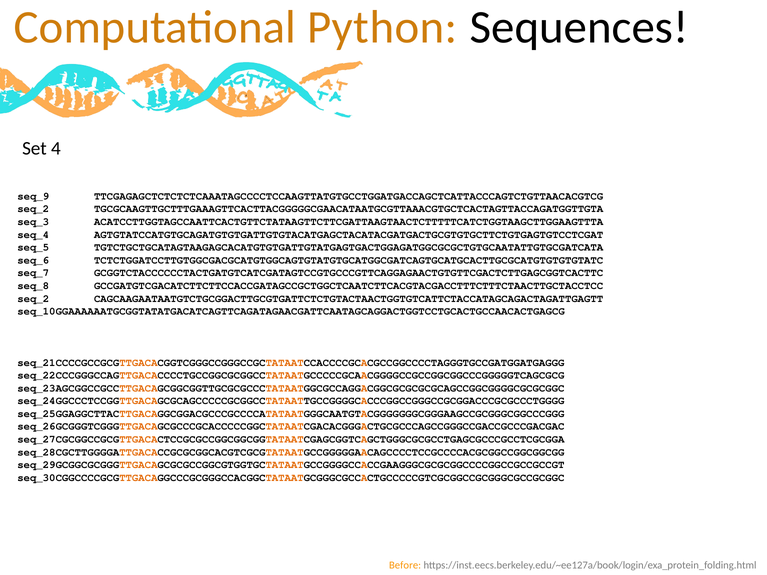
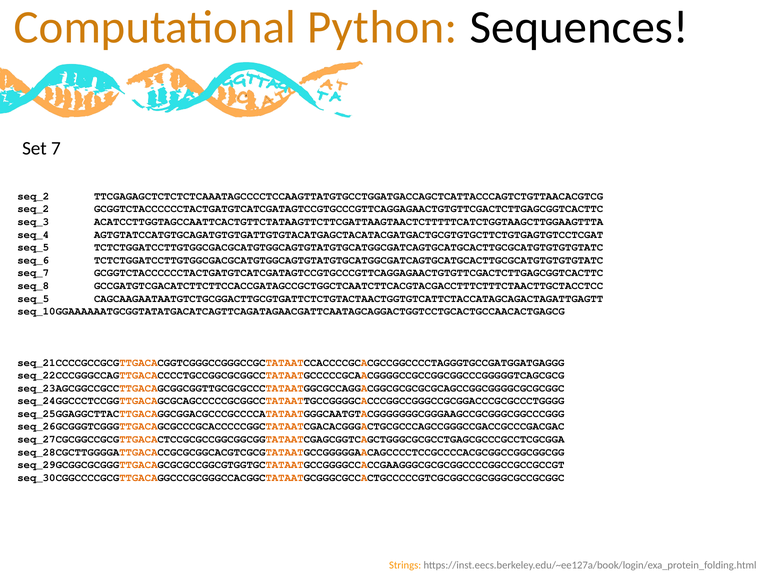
4: 4 -> 7
seq_9 at (33, 196): seq_9 -> seq_2
seq_2 TGCGCAAGTTGCTTTGAAAGTTCACTTACGGGGGCGAACATAATGCGTTAAACGTGCTCACTAGTTACCAGATGGTTGTA: TGCGCAAGTTGCTTTGAAAGTTCACTTACGGGGGCGAACATAATGCGTTAAACGTGCTCACTAGTTACCAGATGGTTGTA -> GCGGTCTACCCCCCTACTGATGTCATCGATAGTCCGTGCCCGTTCAGGAGAACTGTGTTCGACTCTTGAGCGGTCACTTC
seq_5 TGTCTGCTGCATAGTAAGAGCACATGTGTGATTGTATGAGTGACTGGAGATGGCGCGCTGTGCAATATTGTGCGATCATA: TGTCTGCTGCATAGTAAGAGCACATGTGTGATTGTATGAGTGACTGGAGATGGCGCGCTGTGCAATATTGTGCGATCATA -> TCTCTGGATCCTTGTGGCGACGCATGTGGCAGTGTATGTGCATGGCGATCAGTGCATGCACTTGCGCATGTGTGTGTATC
seq_2 at (33, 299): seq_2 -> seq_5
Before: Before -> Strings
